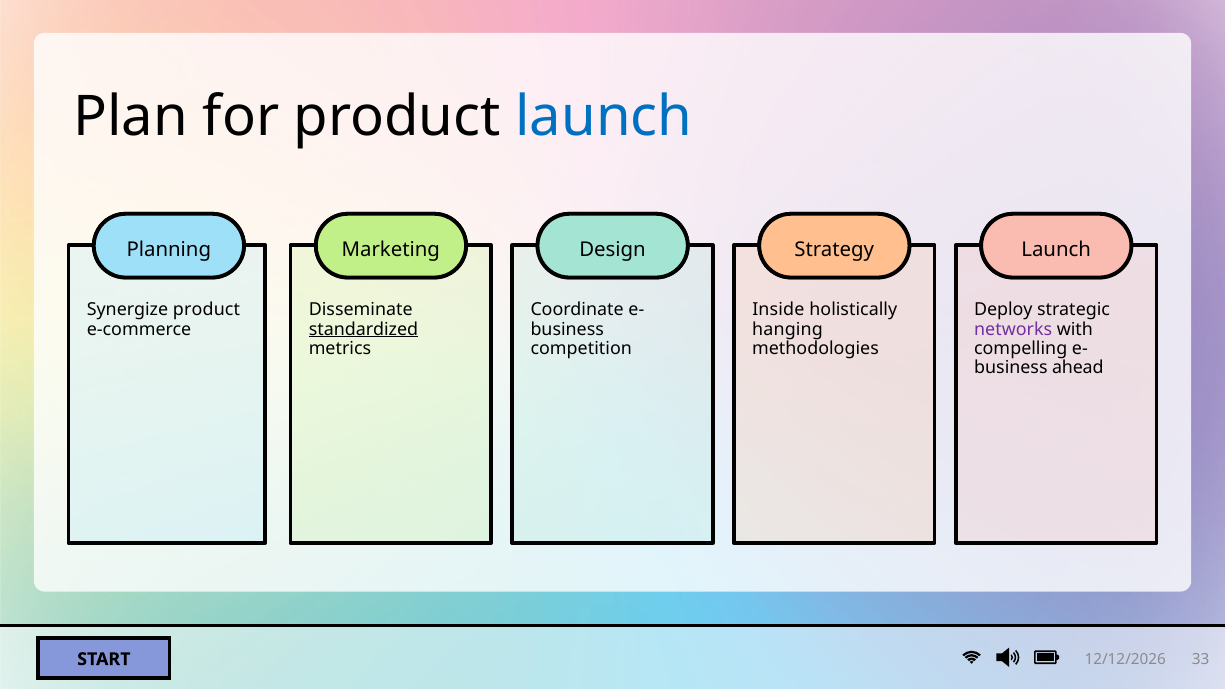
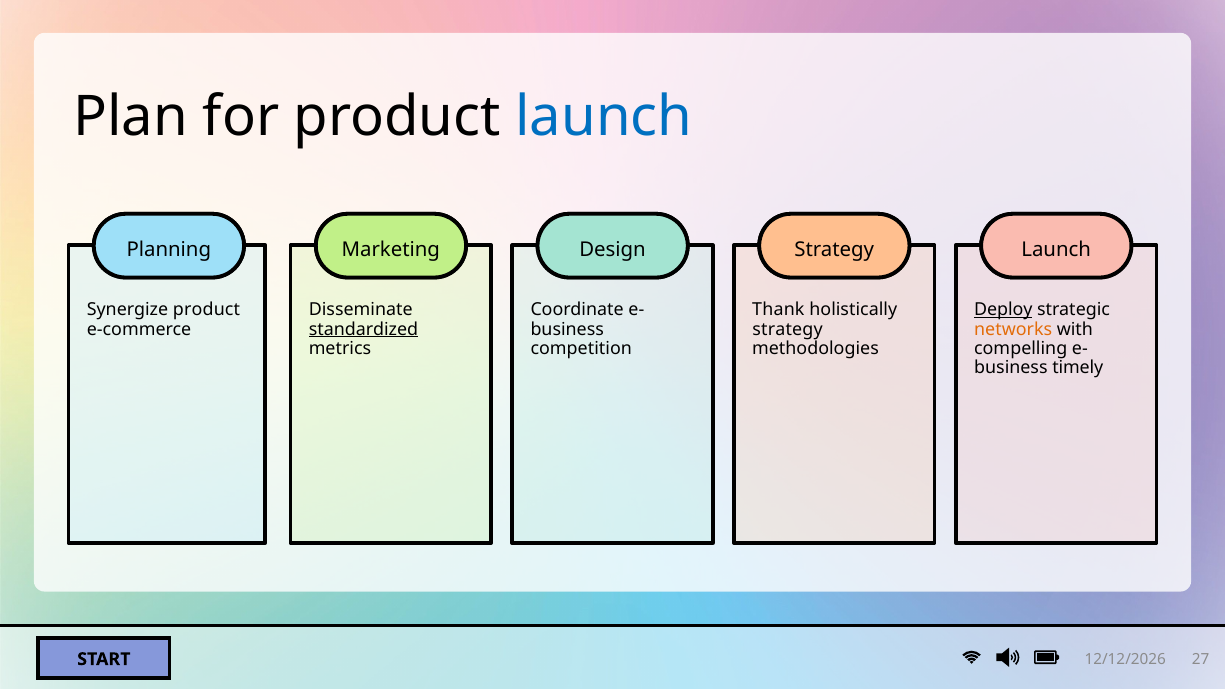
Inside: Inside -> Thank
Deploy underline: none -> present
hanging at (788, 329): hanging -> strategy
networks colour: purple -> orange
ahead: ahead -> timely
33: 33 -> 27
